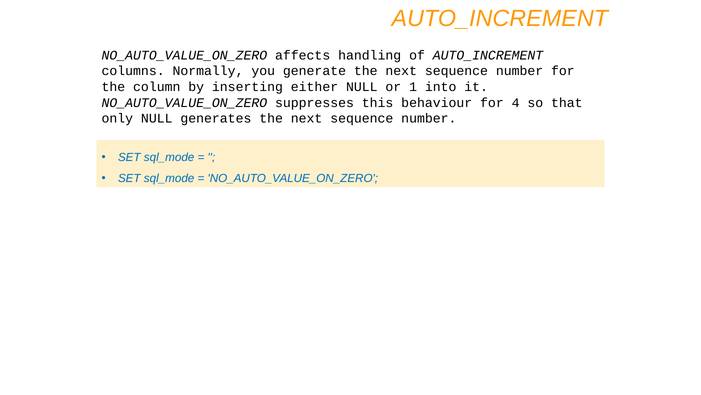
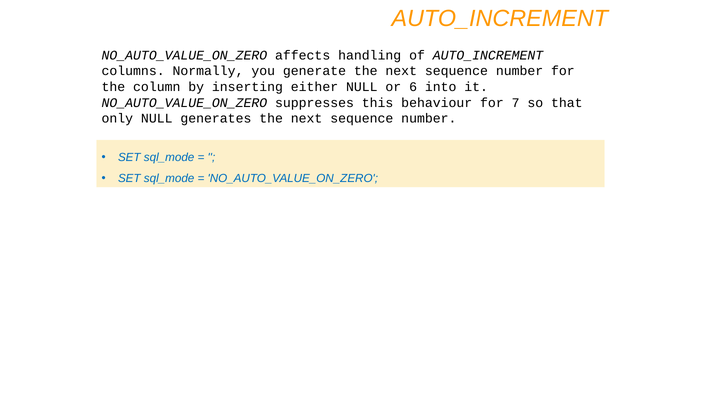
1: 1 -> 6
4: 4 -> 7
